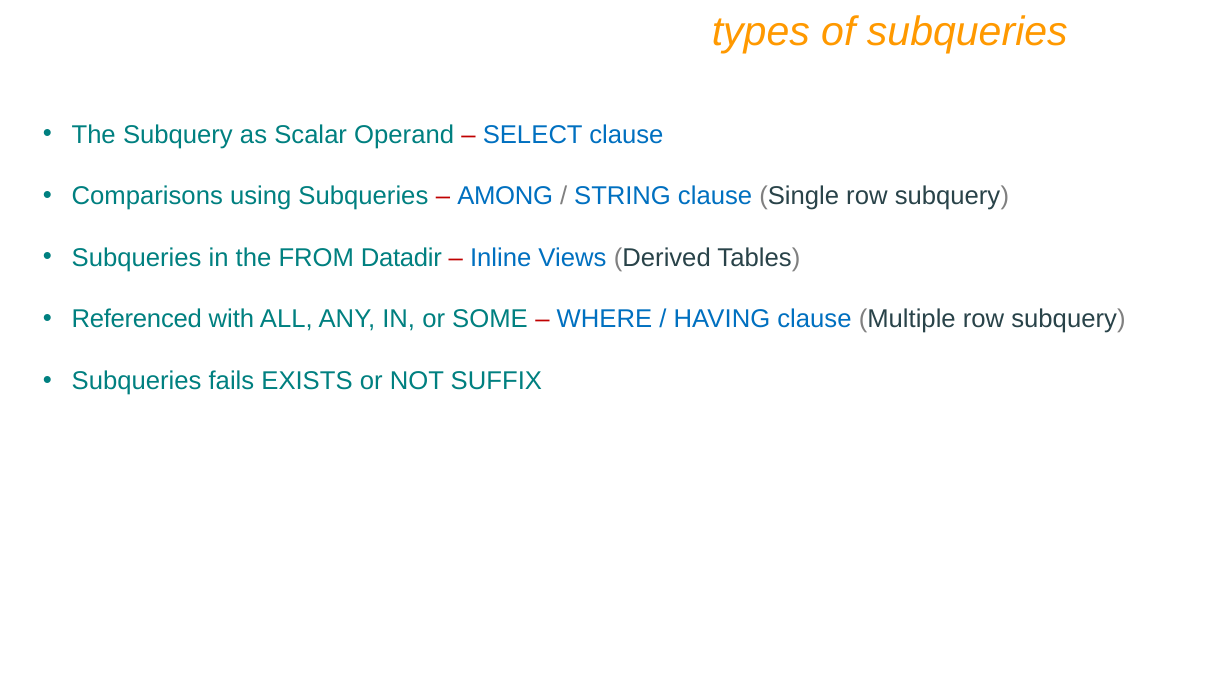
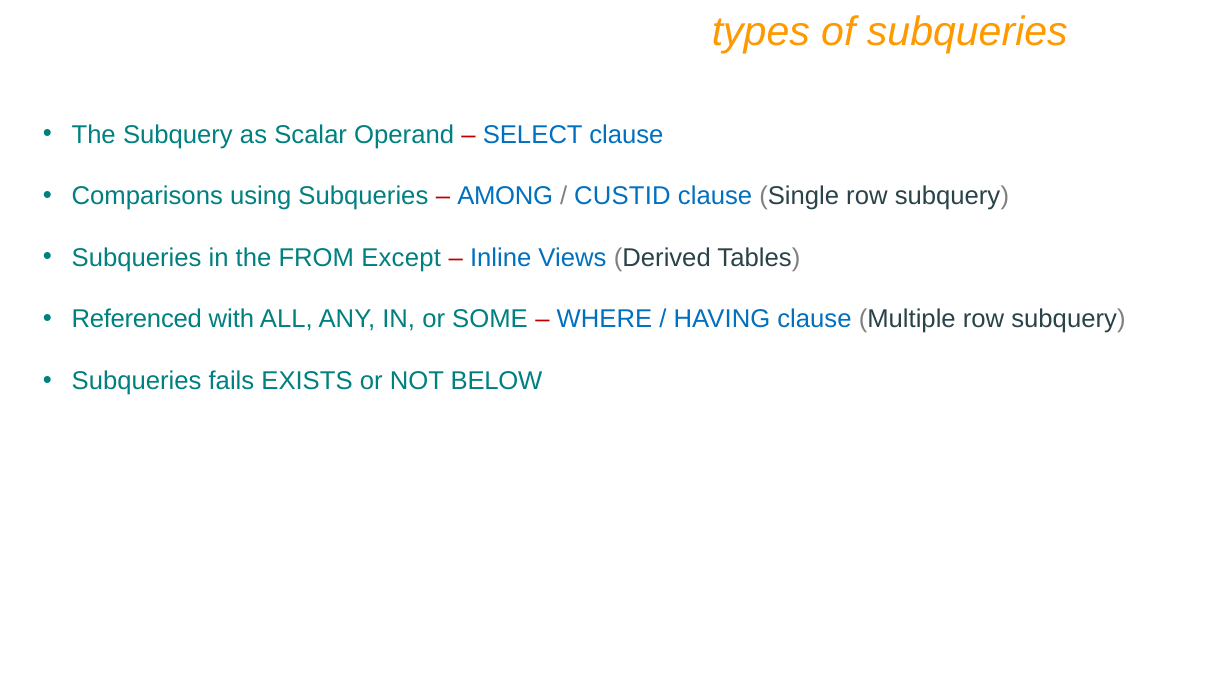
STRING: STRING -> CUSTID
Datadir: Datadir -> Except
SUFFIX: SUFFIX -> BELOW
